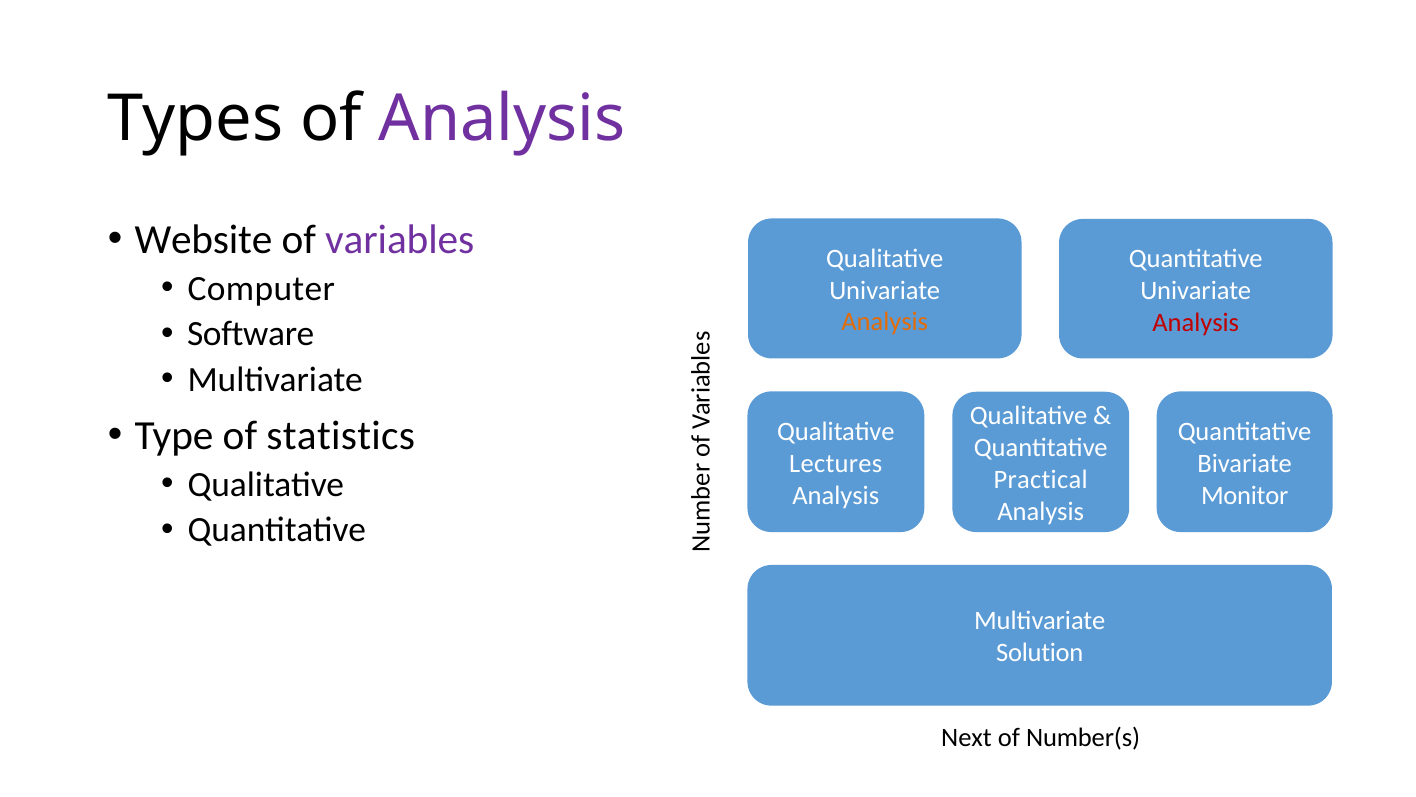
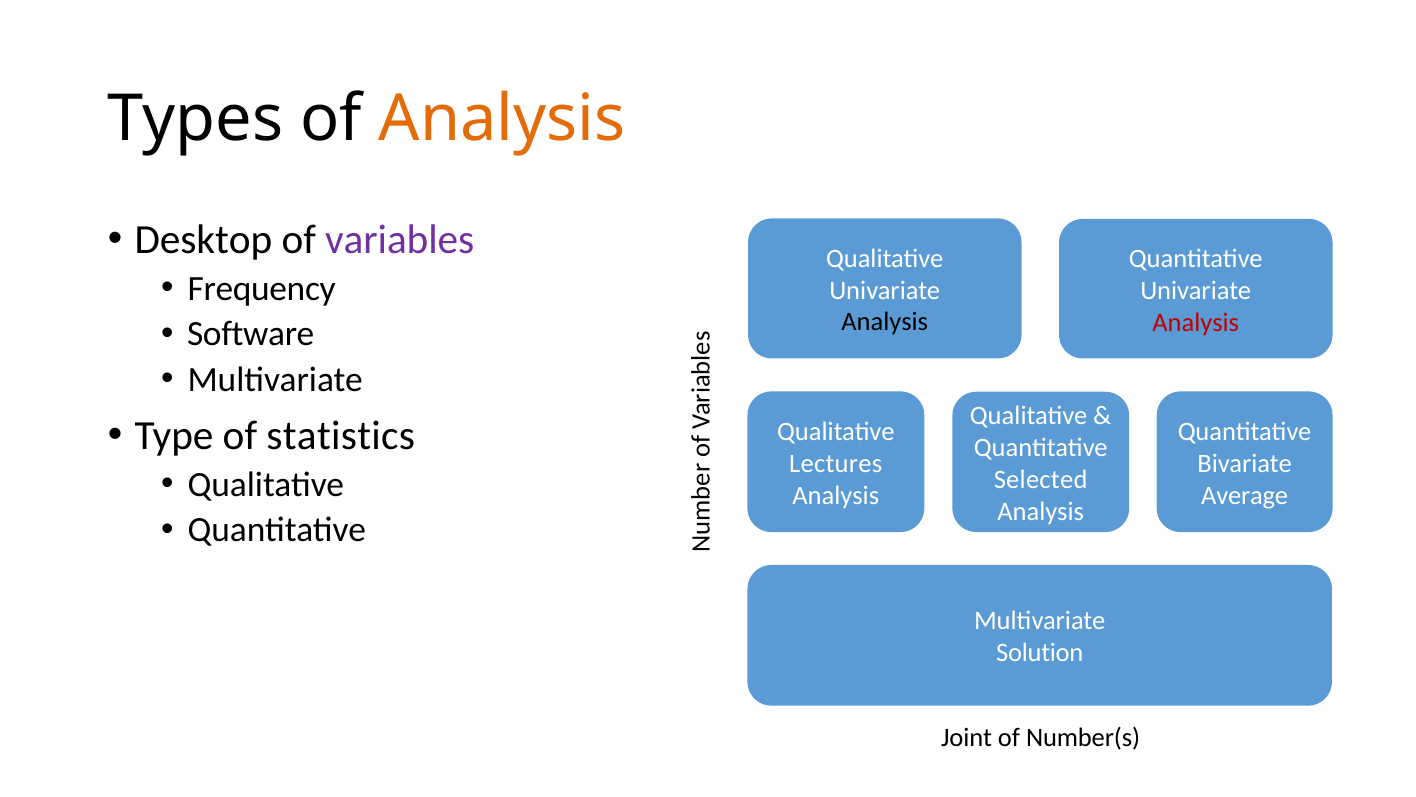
Analysis at (502, 119) colour: purple -> orange
Website: Website -> Desktop
Computer: Computer -> Frequency
Analysis at (885, 322) colour: orange -> black
Practical: Practical -> Selected
Monitor: Monitor -> Average
Next: Next -> Joint
